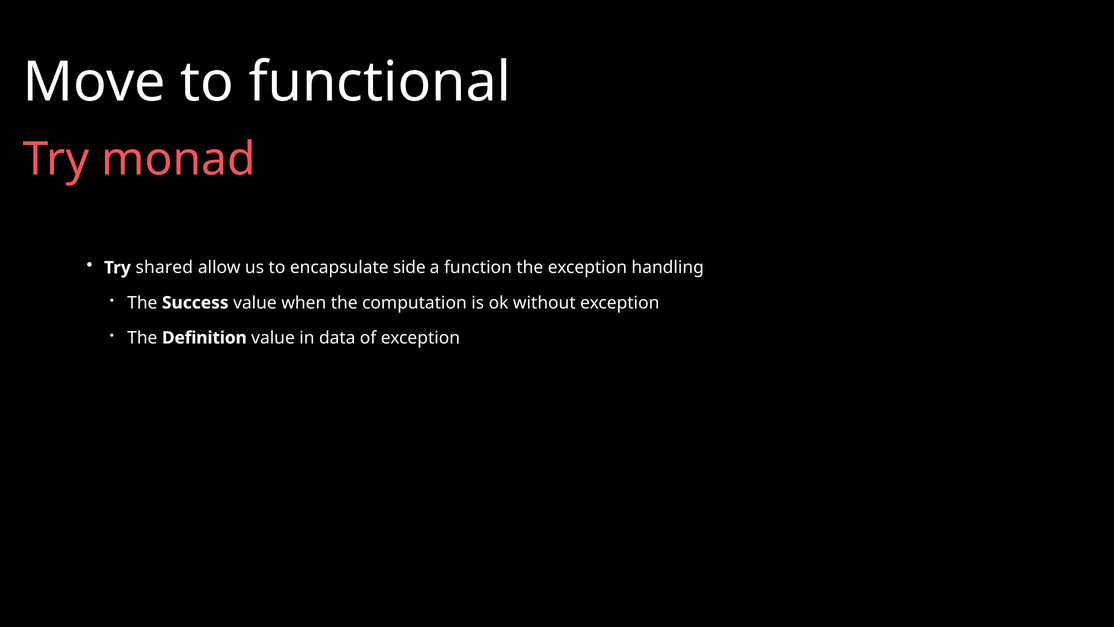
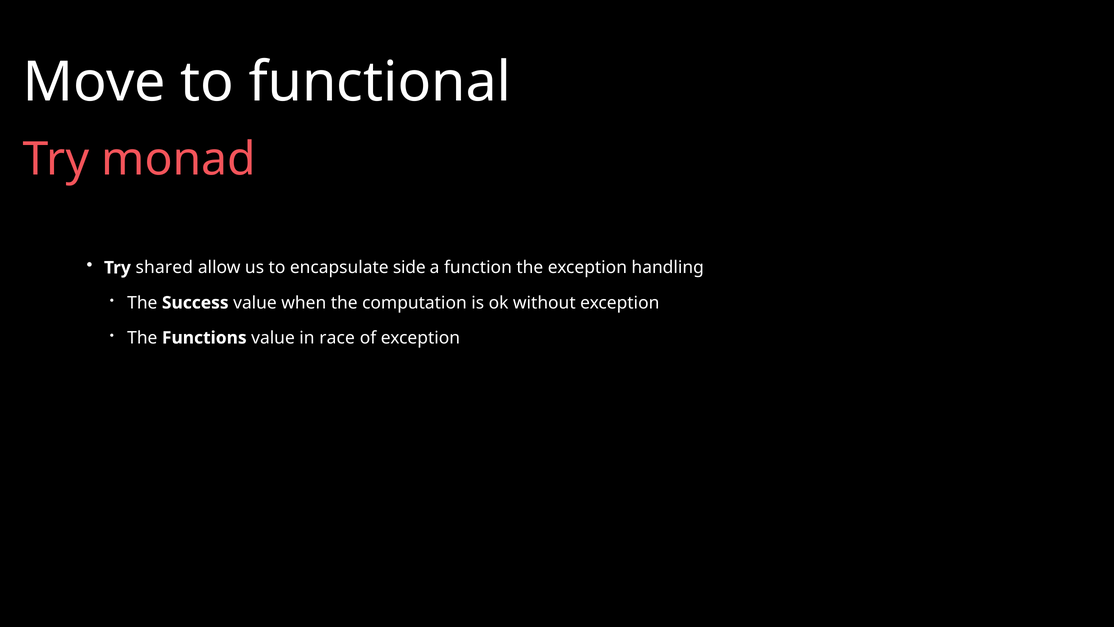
Definition: Definition -> Functions
data: data -> race
